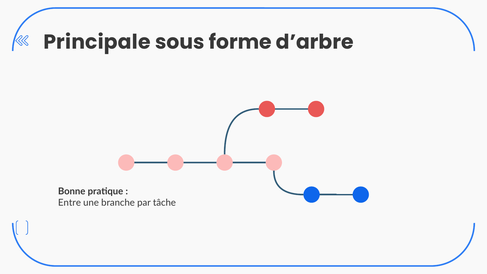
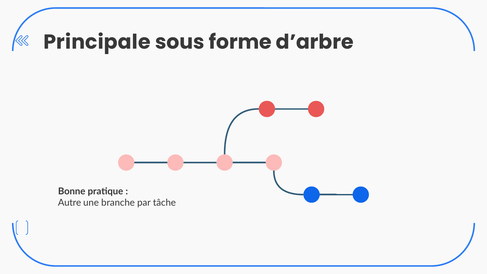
Entre: Entre -> Autre
